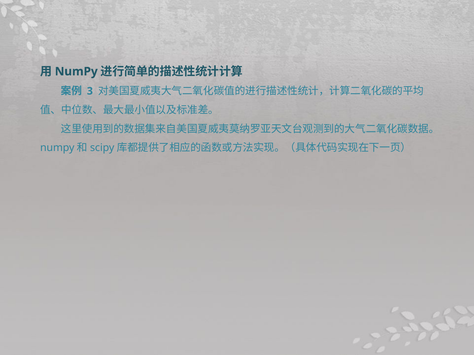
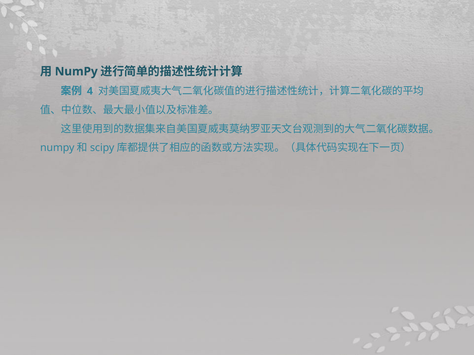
3: 3 -> 4
